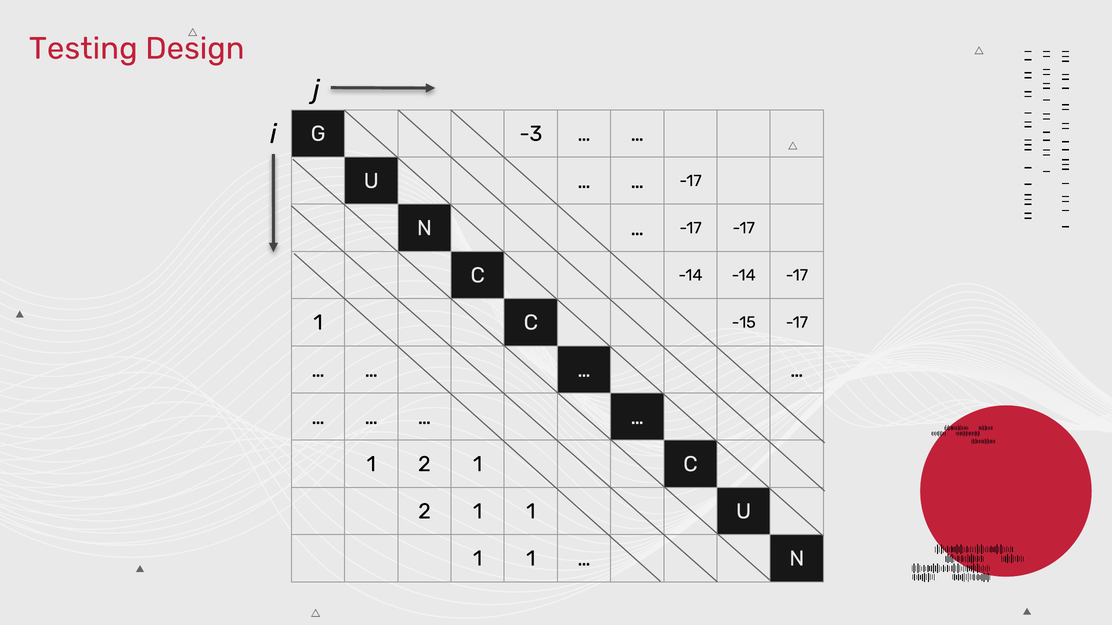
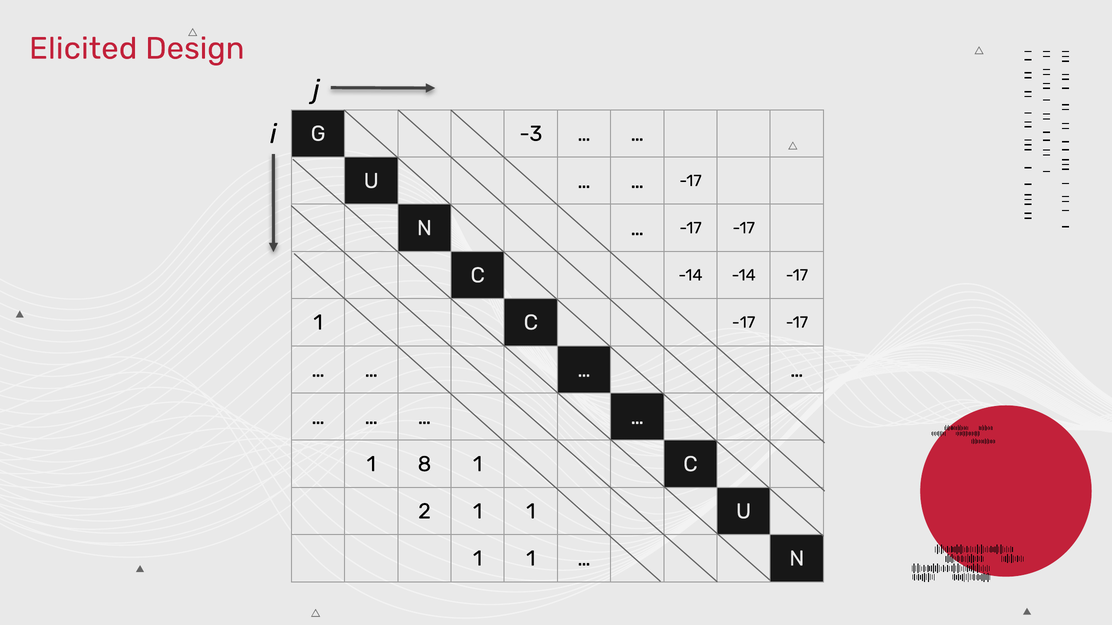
Testing: Testing -> Elicited
C -15: -15 -> -17
1 2: 2 -> 8
